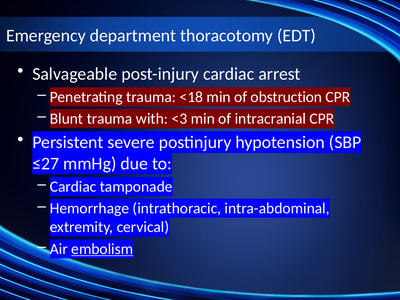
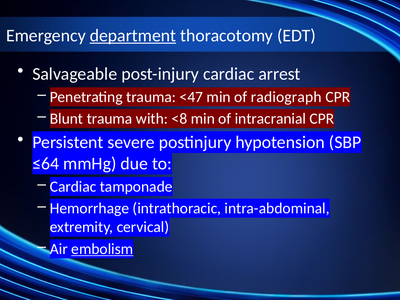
department underline: none -> present
<18: <18 -> <47
obstruction: obstruction -> radiograph
<3: <3 -> <8
≤27: ≤27 -> ≤64
